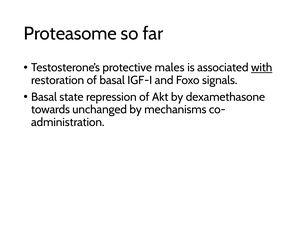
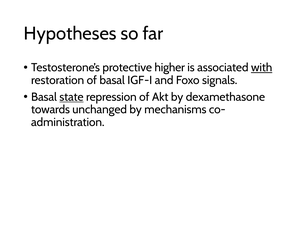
Proteasome: Proteasome -> Hypotheses
males: males -> higher
state underline: none -> present
